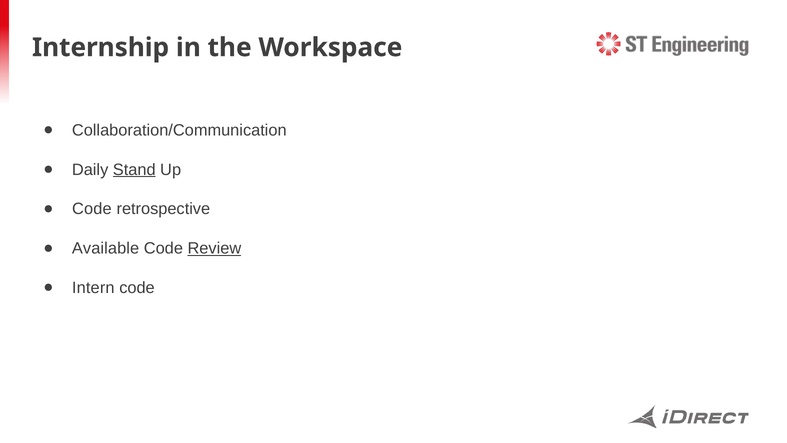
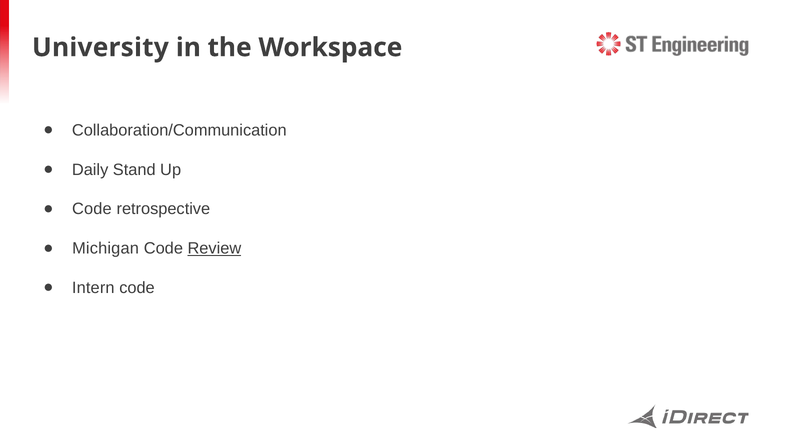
Internship: Internship -> University
Stand underline: present -> none
Available: Available -> Michigan
